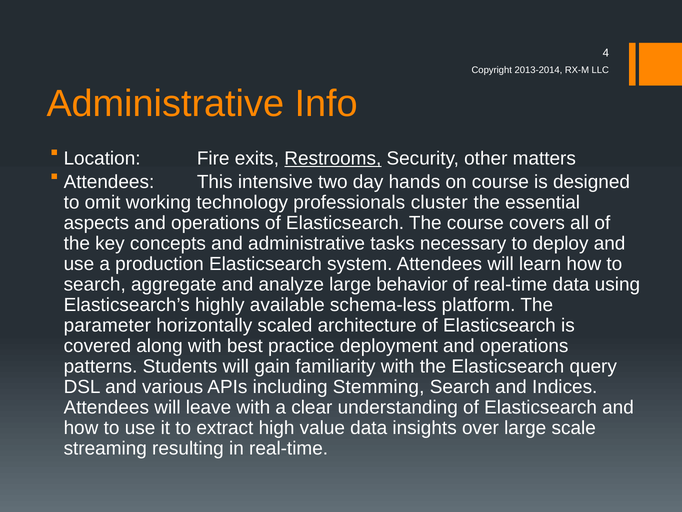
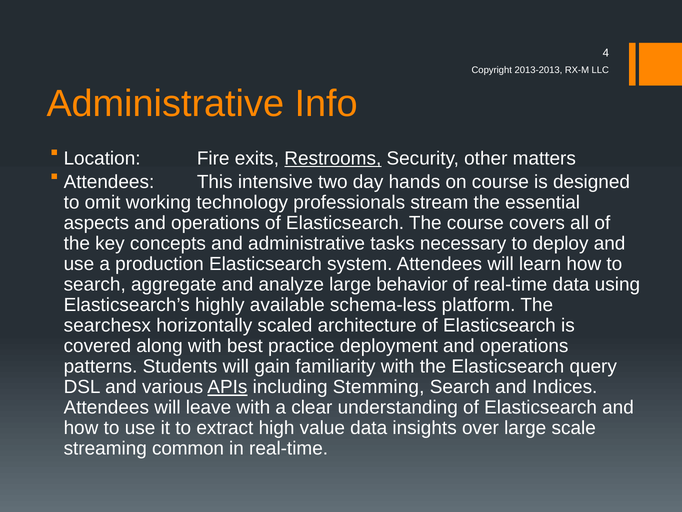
2013-2014: 2013-2014 -> 2013-2013
cluster: cluster -> stream
parameter: parameter -> searchesx
APIs underline: none -> present
resulting: resulting -> common
